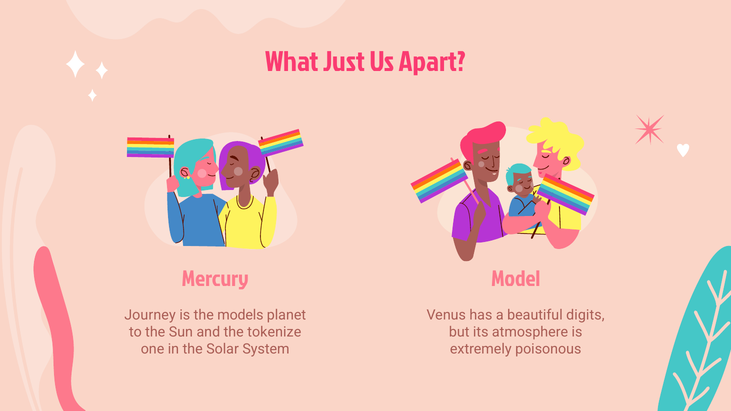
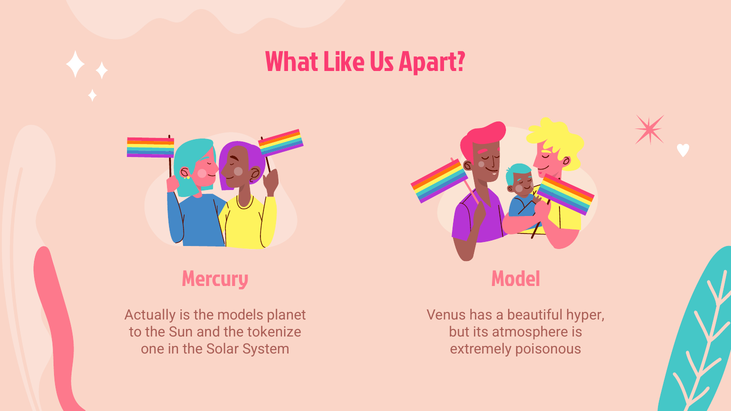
Just: Just -> Like
Journey: Journey -> Actually
digits: digits -> hyper
